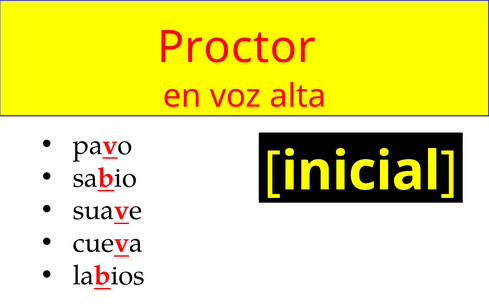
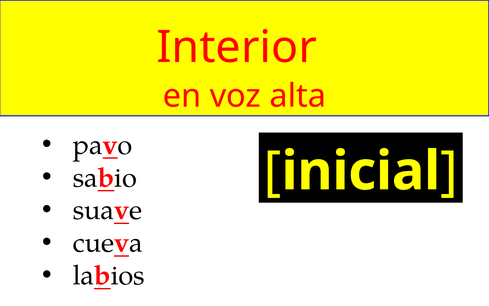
Proctor: Proctor -> Interior
